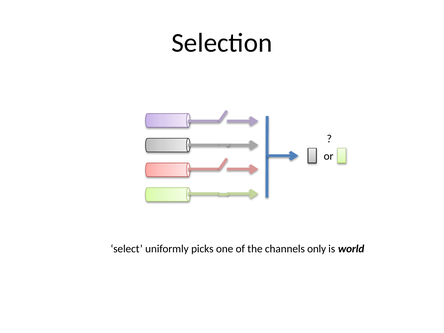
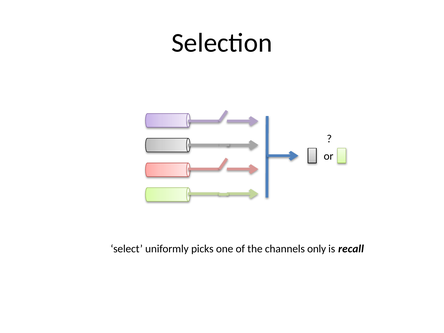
world: world -> recall
